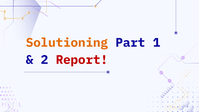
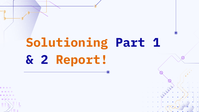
Report colour: red -> orange
